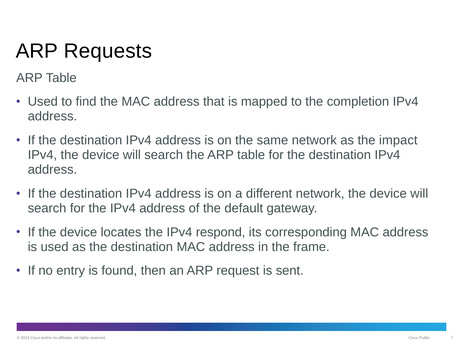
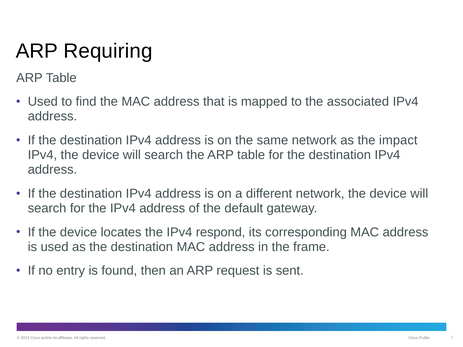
Requests: Requests -> Requiring
completion: completion -> associated
